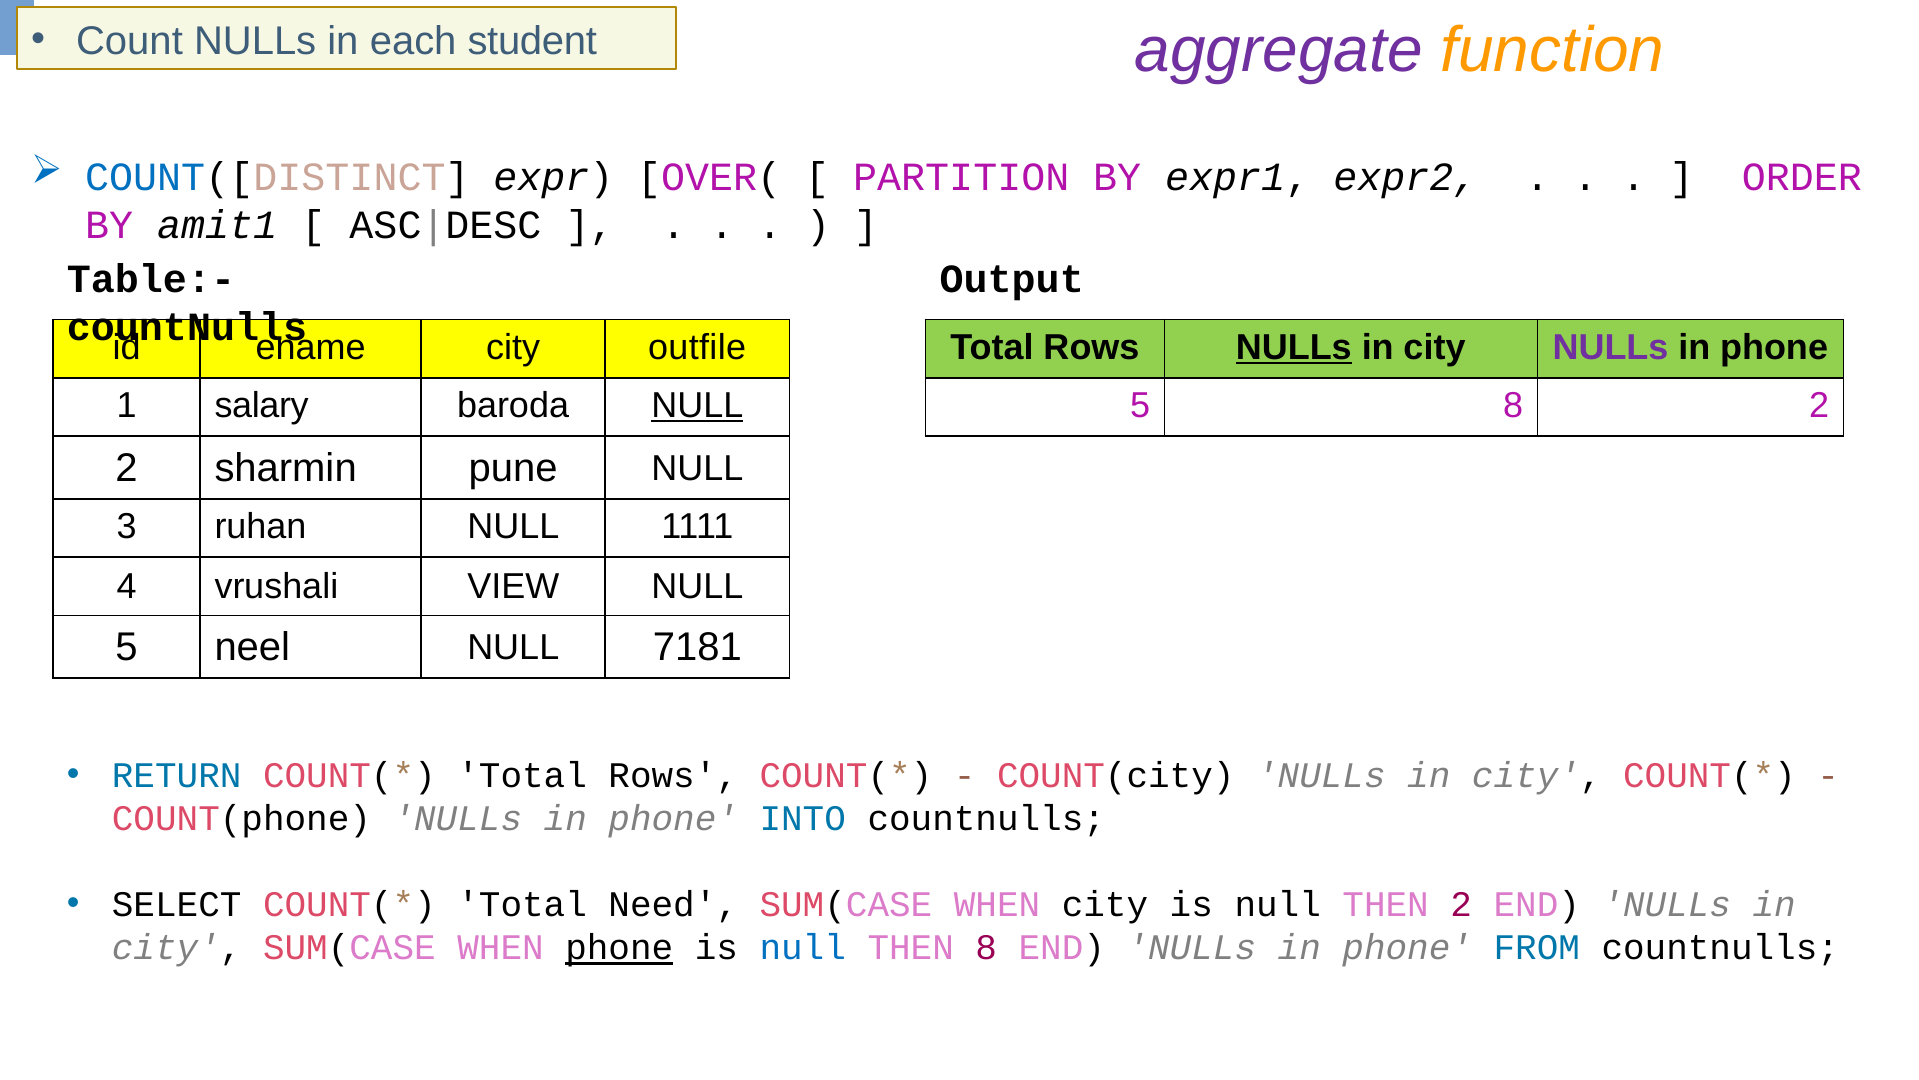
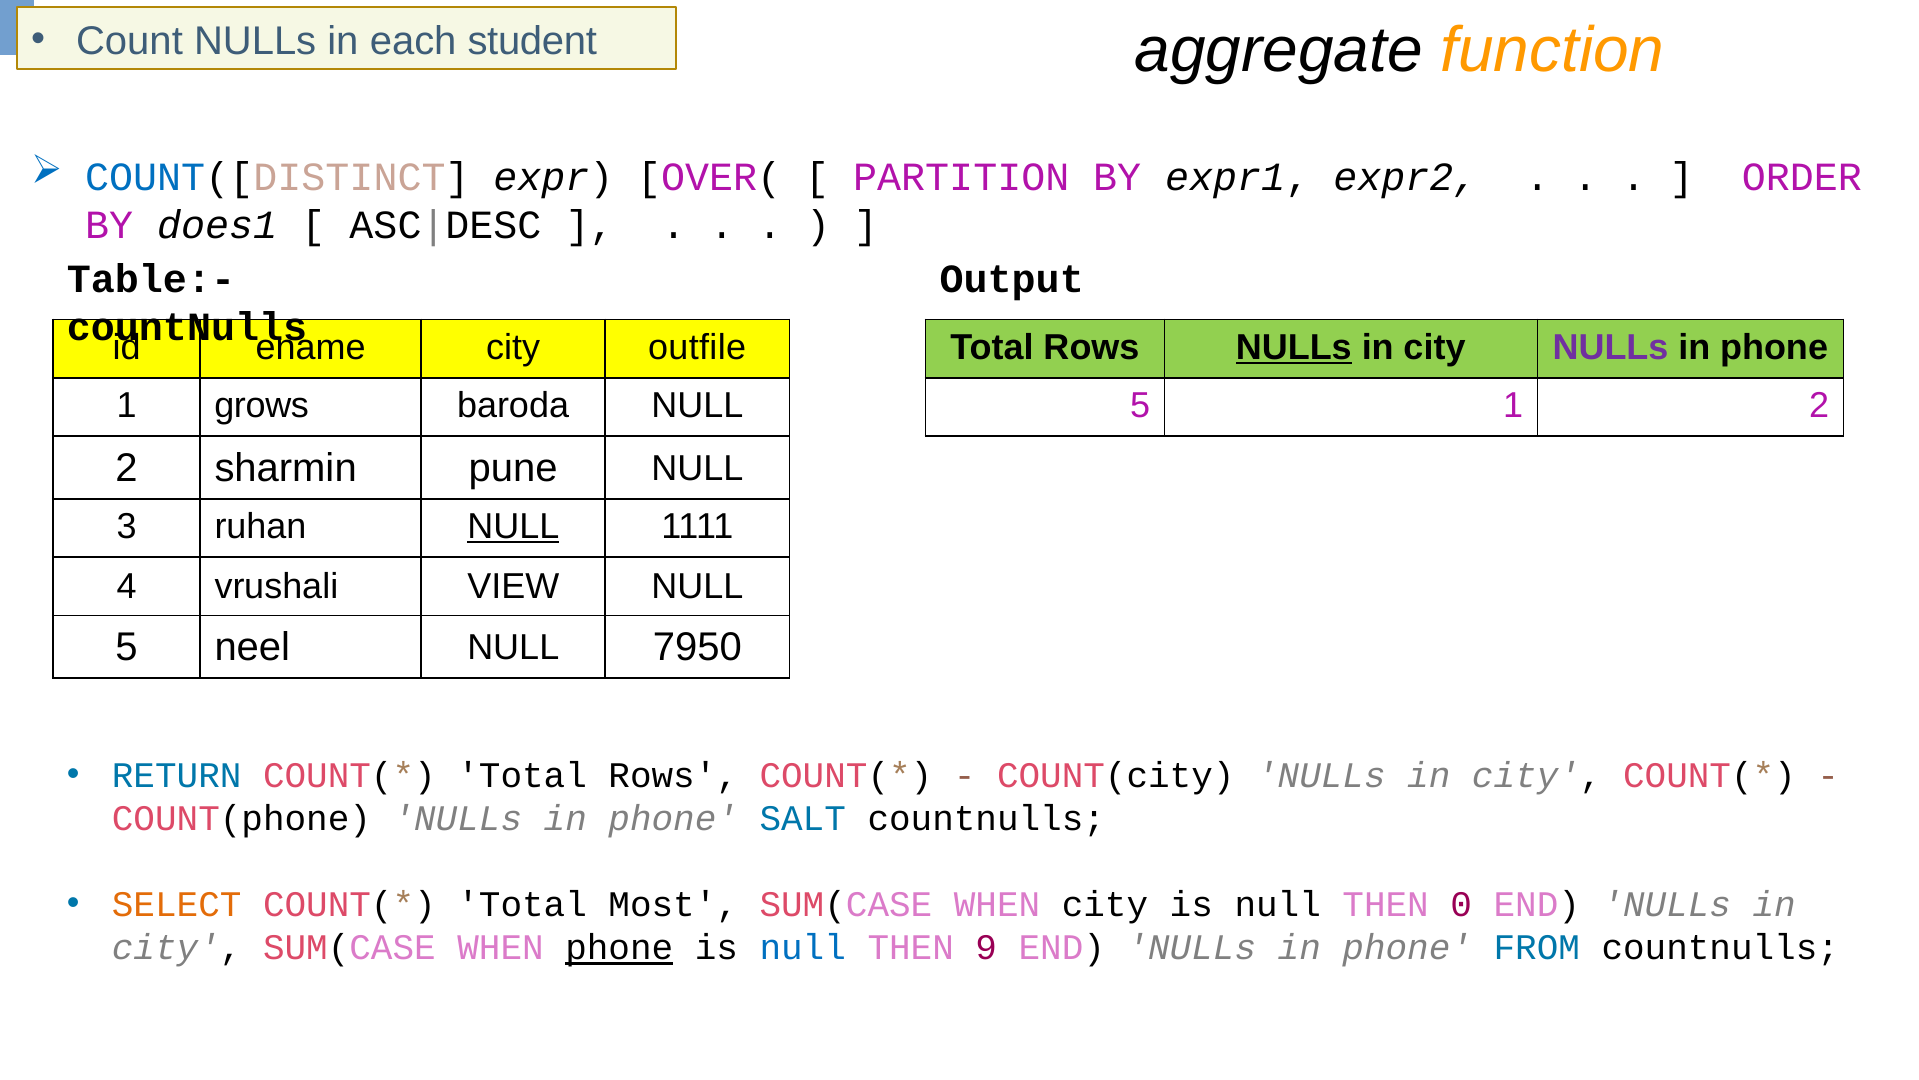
aggregate colour: purple -> black
amit1: amit1 -> does1
salary: salary -> grows
NULL at (697, 406) underline: present -> none
5 8: 8 -> 1
NULL at (513, 526) underline: none -> present
7181: 7181 -> 7950
INTO: INTO -> SALT
SELECT colour: black -> orange
Need: Need -> Most
THEN 2: 2 -> 0
THEN 8: 8 -> 9
